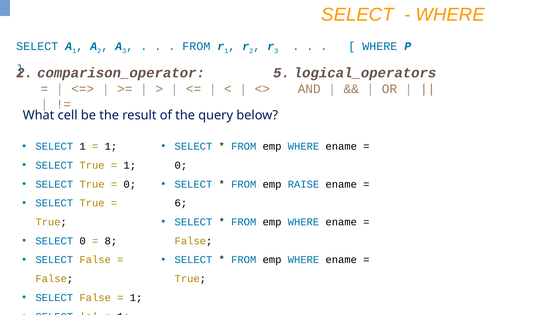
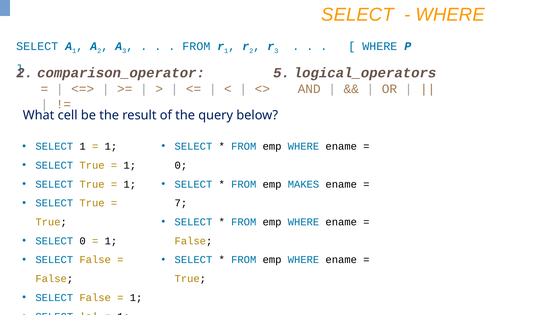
0 at (130, 184): 0 -> 1
RAISE: RAISE -> MAKES
6: 6 -> 7
8 at (111, 241): 8 -> 1
